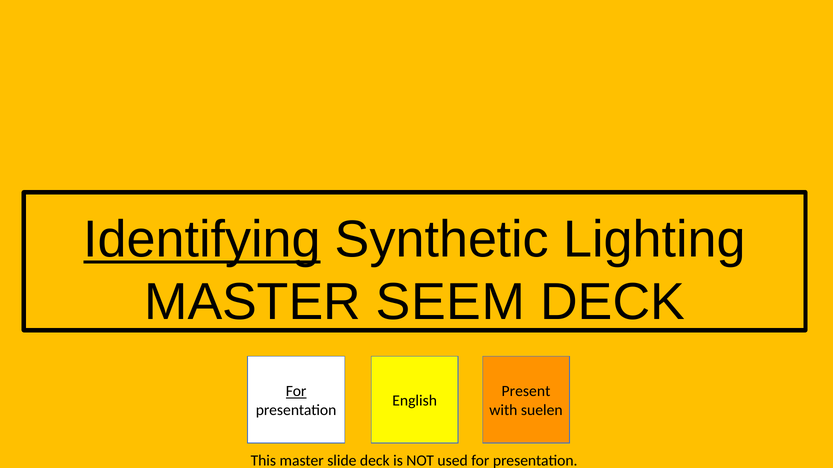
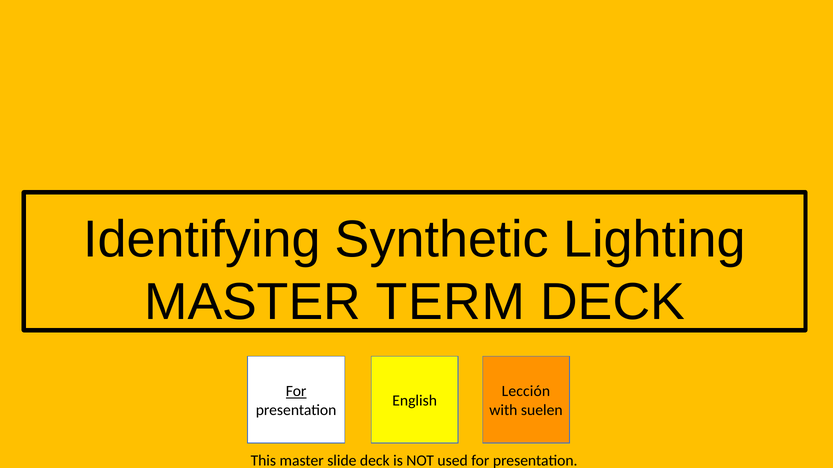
Identifying underline: present -> none
SEEM: SEEM -> TERM
Present: Present -> Lección
